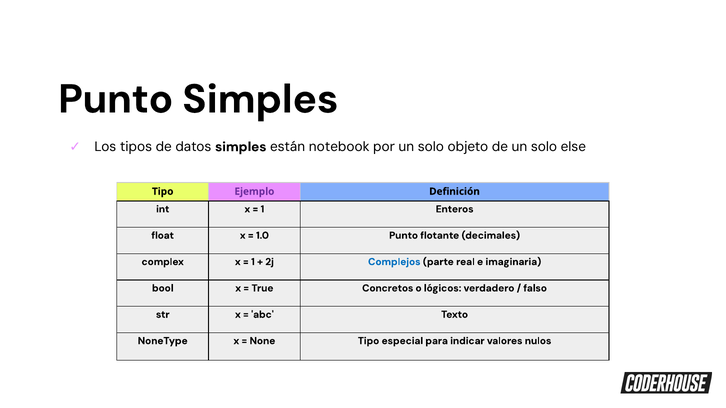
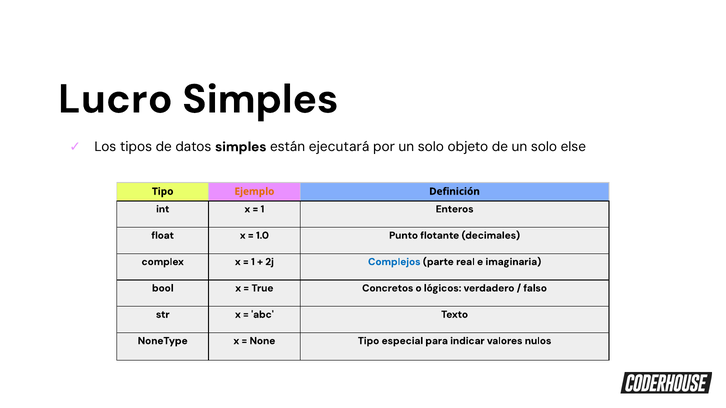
Punto at (116, 99): Punto -> Lucro
notebook: notebook -> ejecutará
Ejemplo colour: purple -> orange
